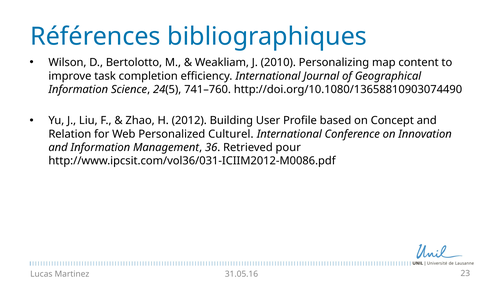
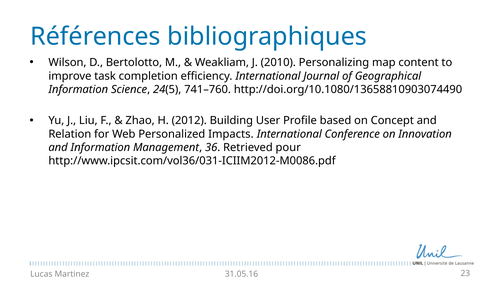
Culturel: Culturel -> Impacts
